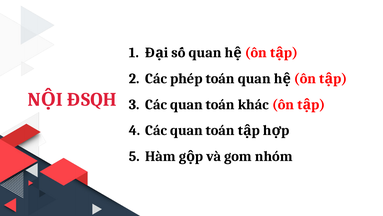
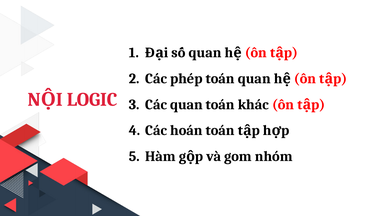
ĐSQH: ĐSQH -> LOGIC
quan at (186, 130): quan -> hoán
